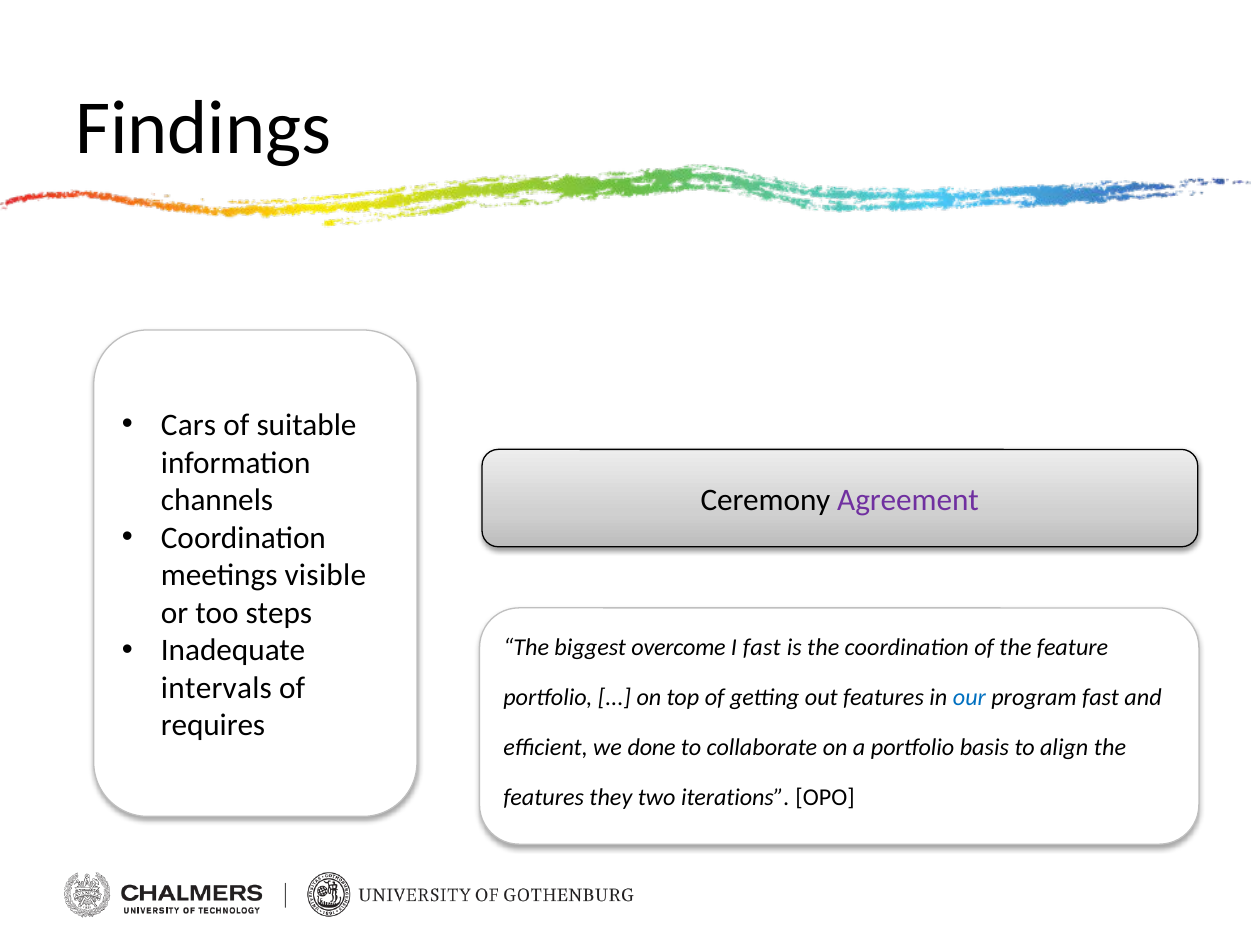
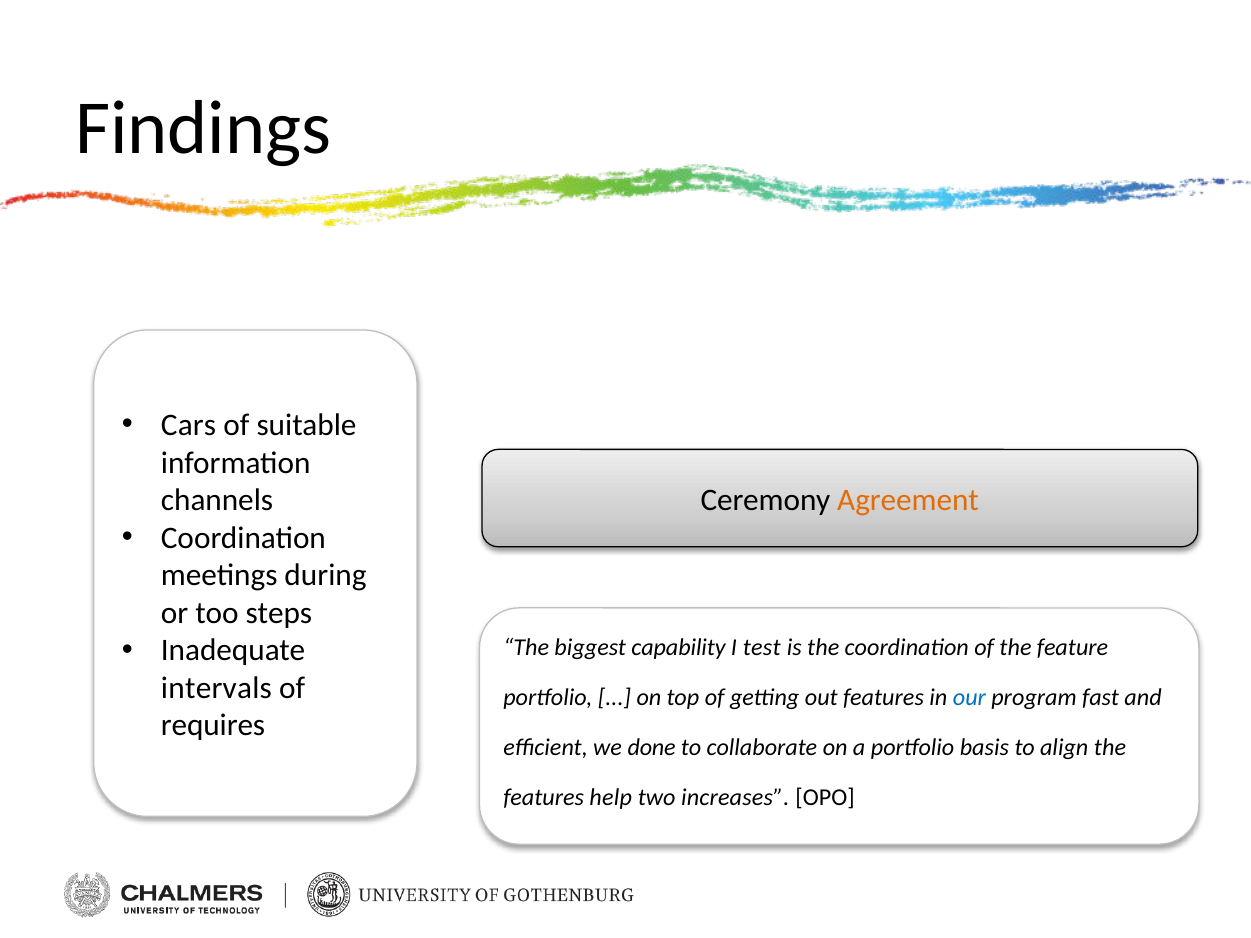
Agreement colour: purple -> orange
visible: visible -> during
overcome: overcome -> capability
I fast: fast -> test
they: they -> help
iterations: iterations -> increases
